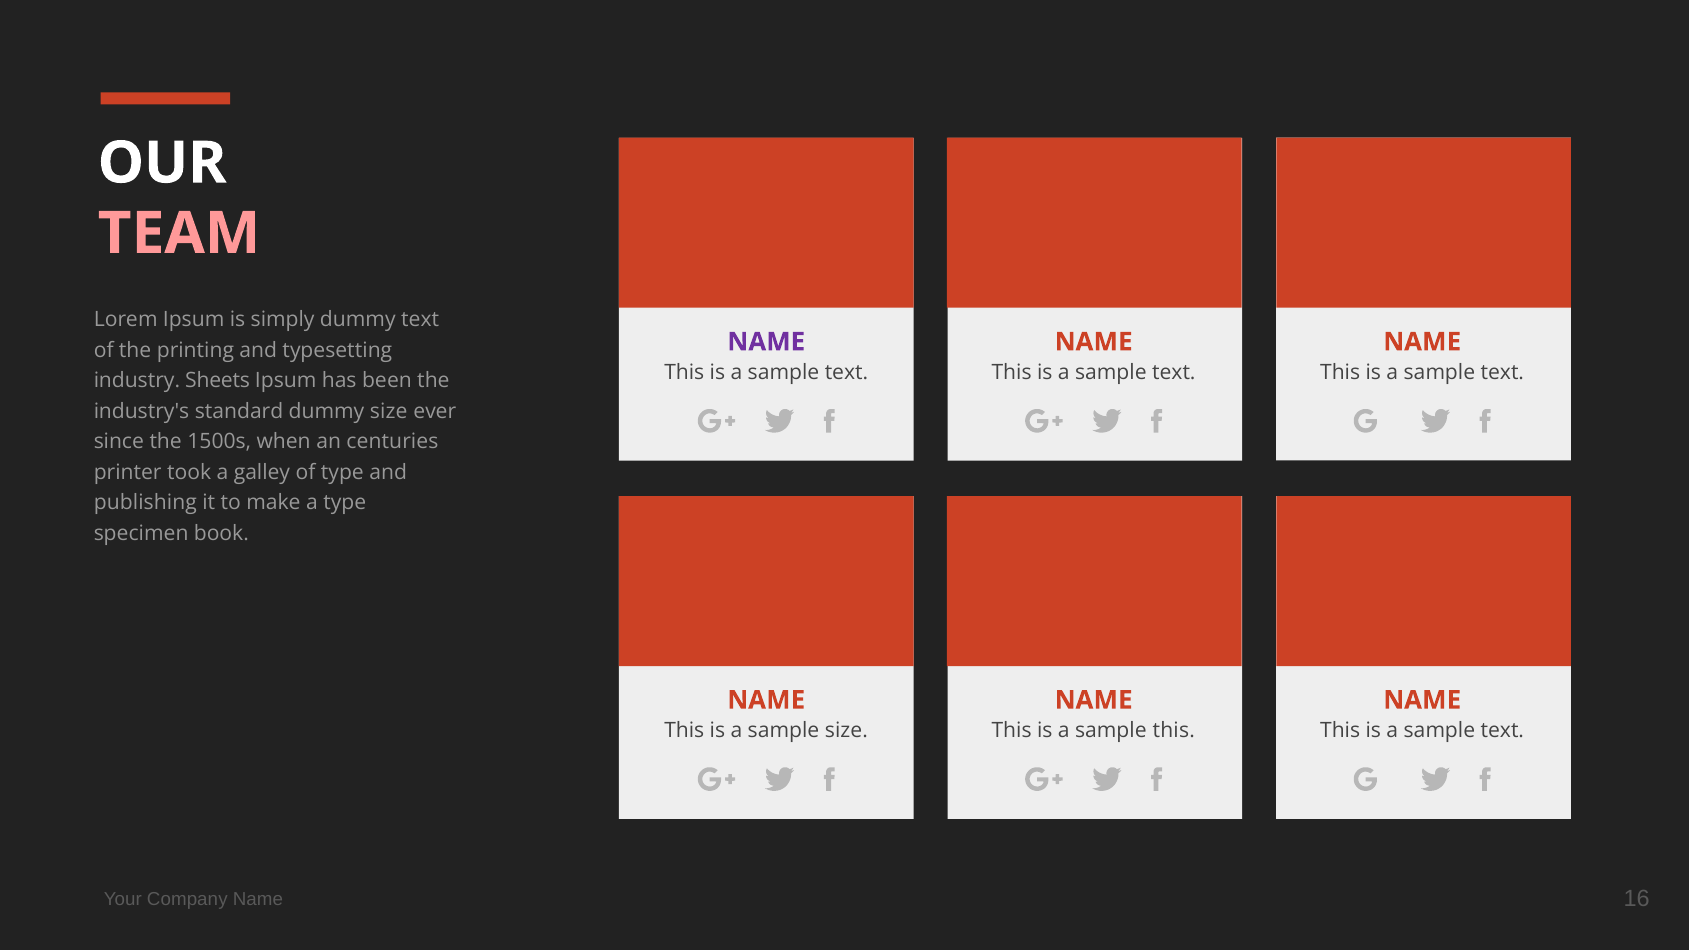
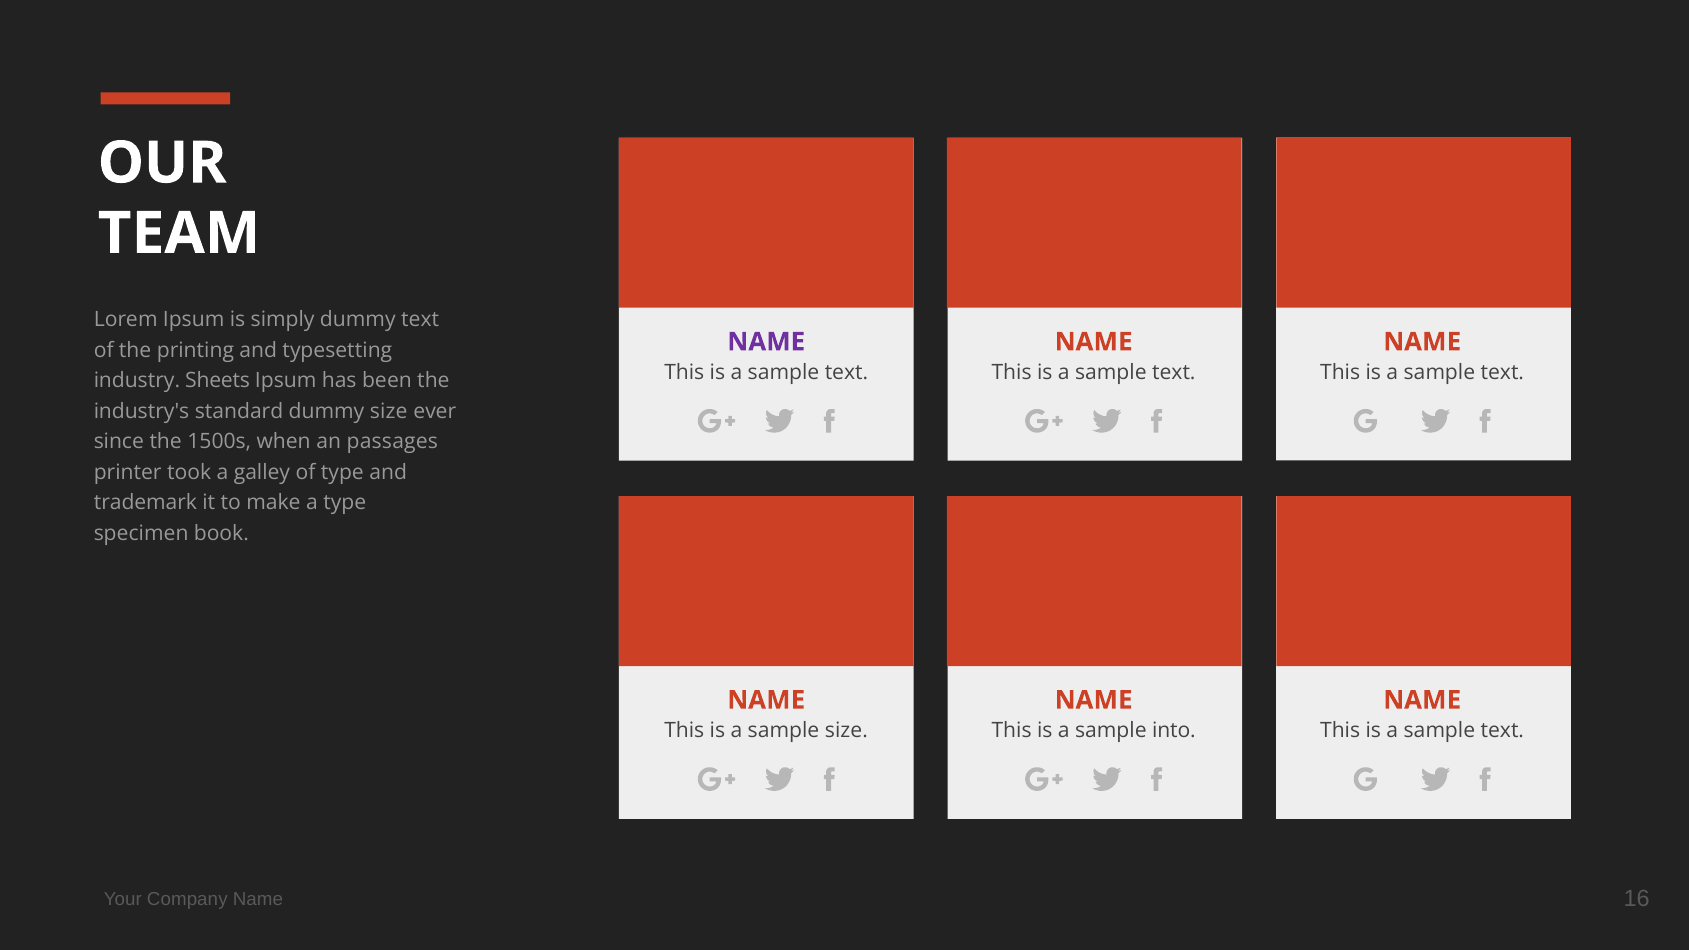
TEAM colour: pink -> white
centuries: centuries -> passages
publishing: publishing -> trademark
sample this: this -> into
